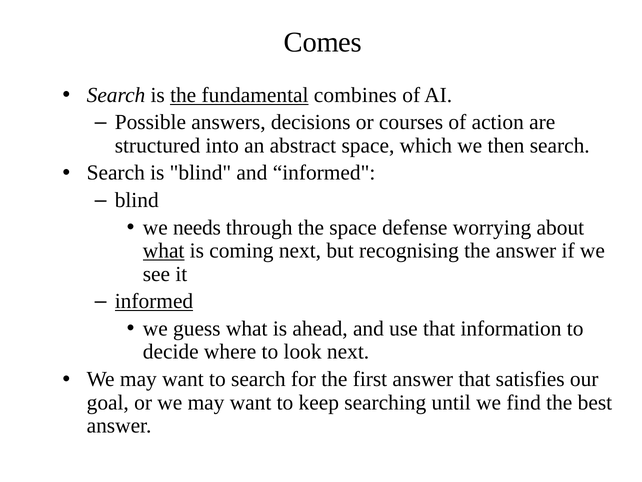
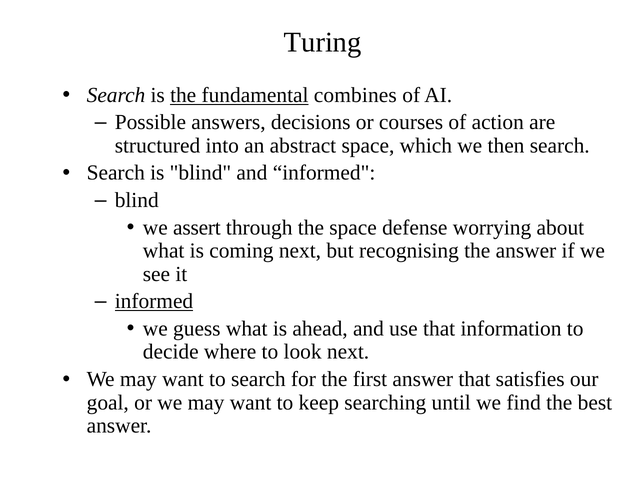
Comes: Comes -> Turing
needs: needs -> assert
what at (164, 251) underline: present -> none
